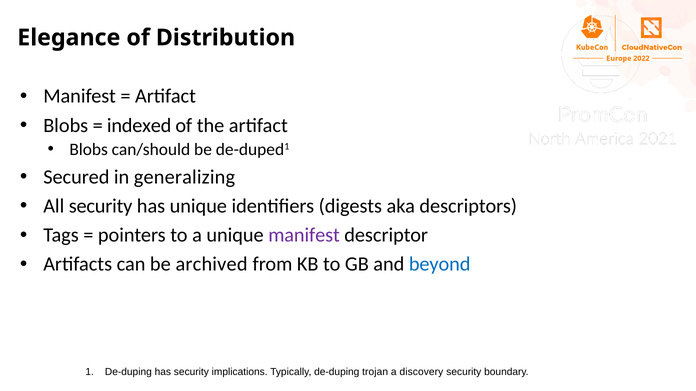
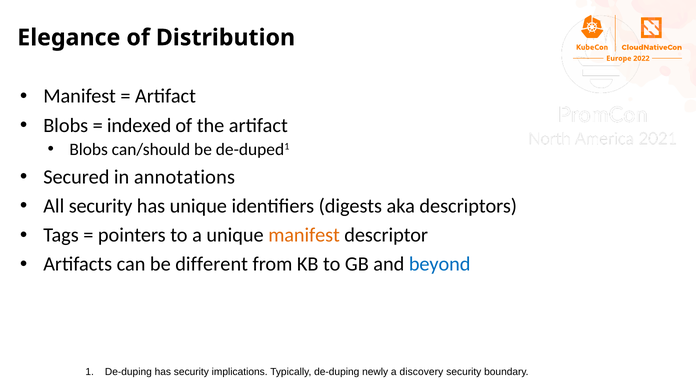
generalizing: generalizing -> annotations
manifest at (304, 235) colour: purple -> orange
archived: archived -> different
trojan: trojan -> newly
